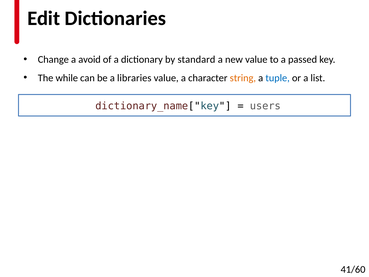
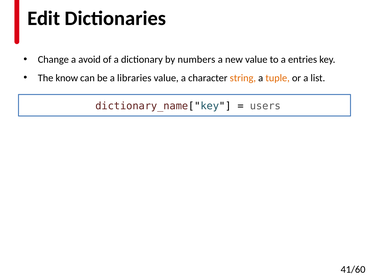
standard: standard -> numbers
passed: passed -> entries
while: while -> know
tuple colour: blue -> orange
